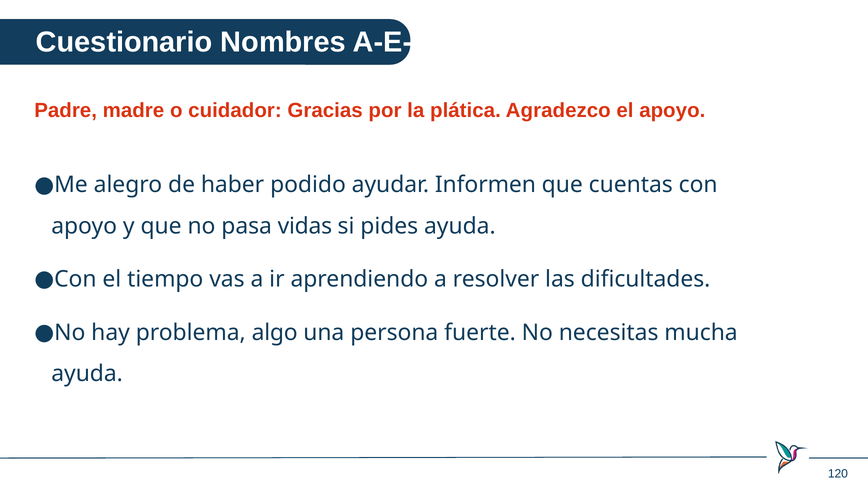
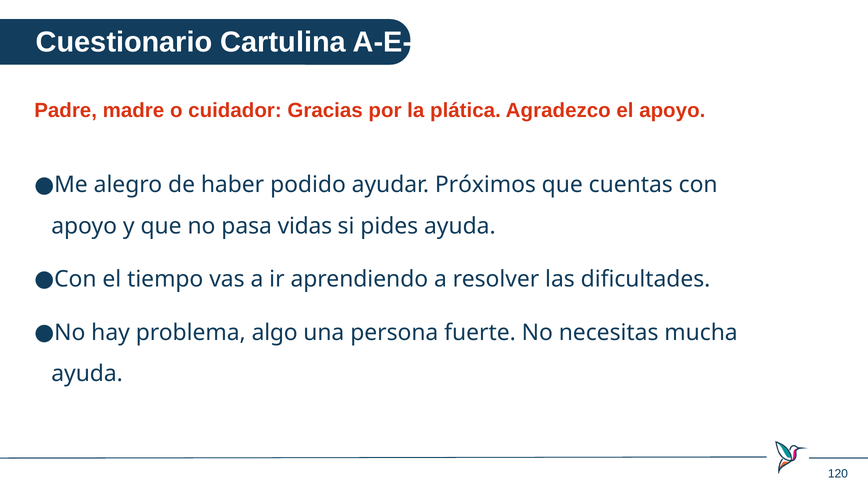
Nombres: Nombres -> Cartulina
Informen: Informen -> Próximos
